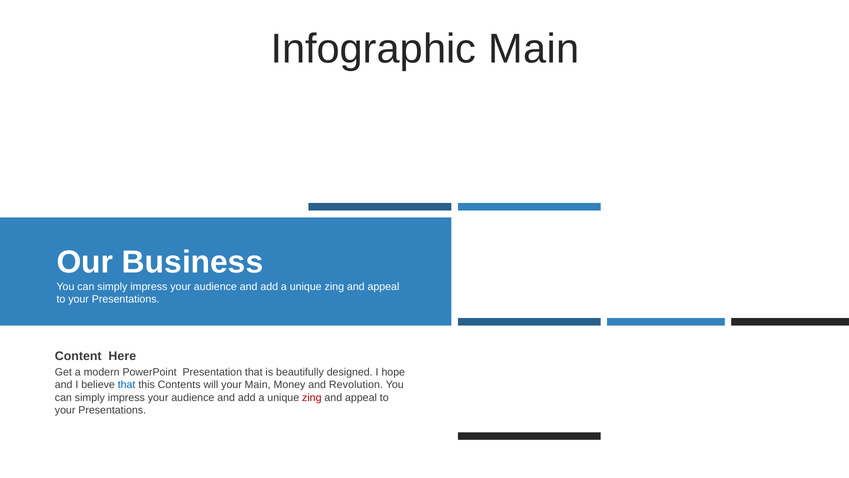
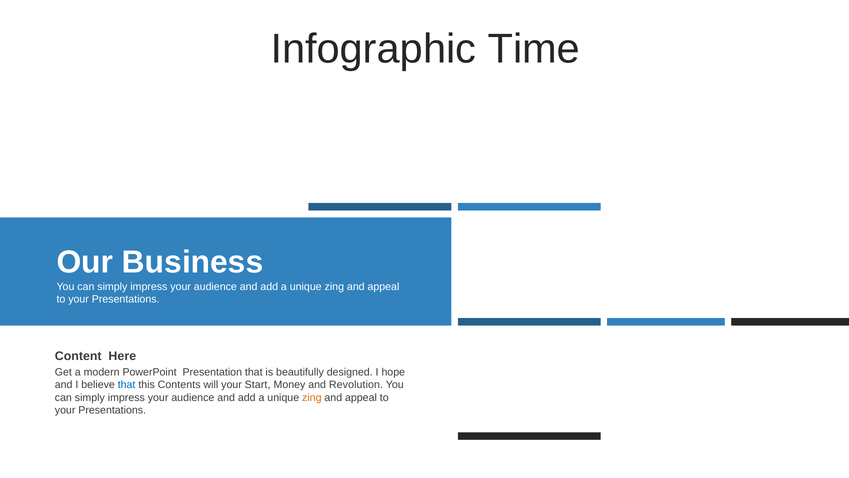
Infographic Main: Main -> Time
your Main: Main -> Start
zing at (312, 397) colour: red -> orange
